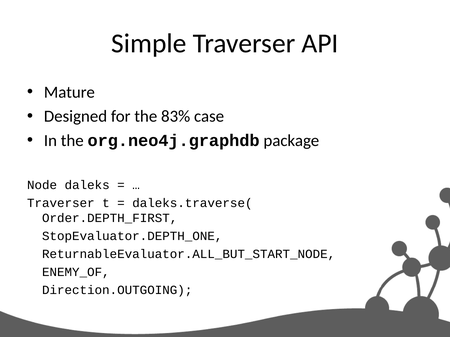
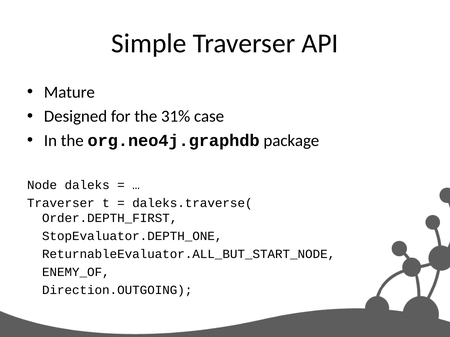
83%: 83% -> 31%
